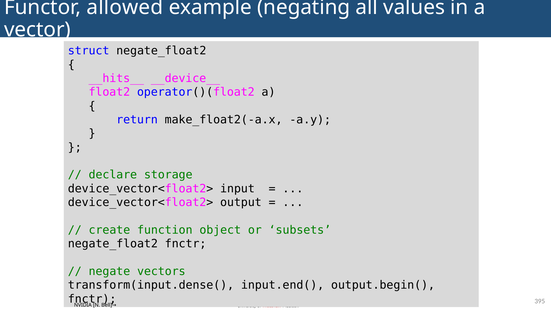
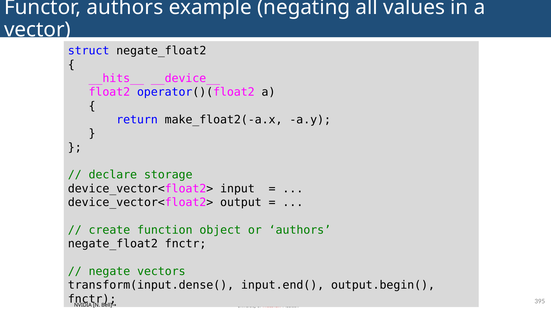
Functor allowed: allowed -> authors
or subsets: subsets -> authors
